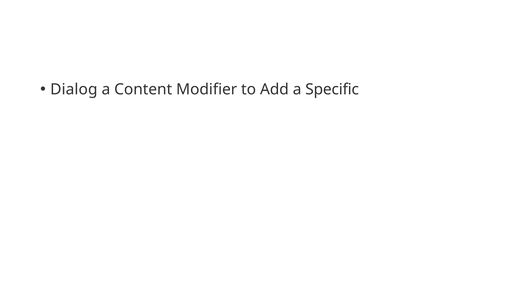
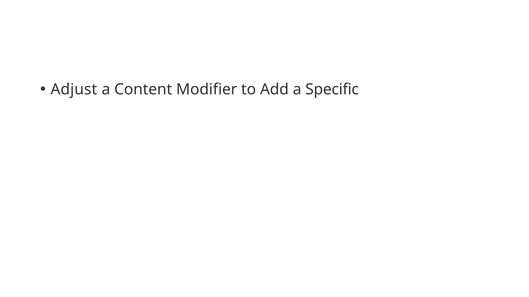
Dialog: Dialog -> Adjust
